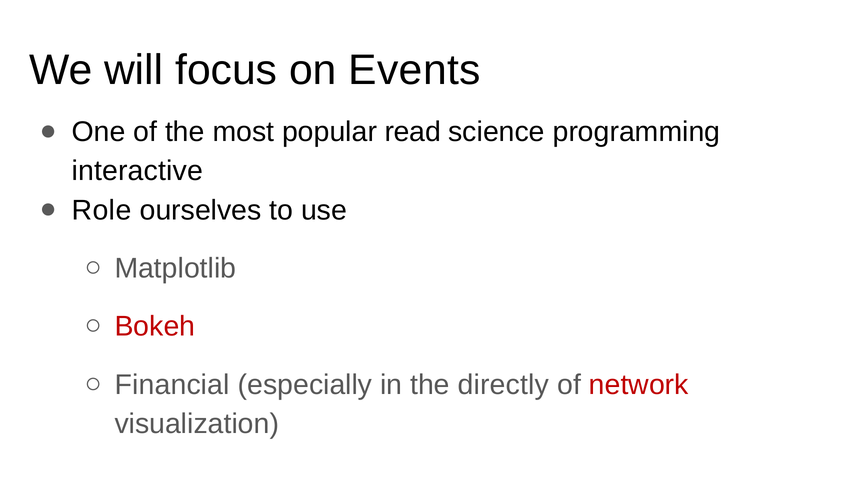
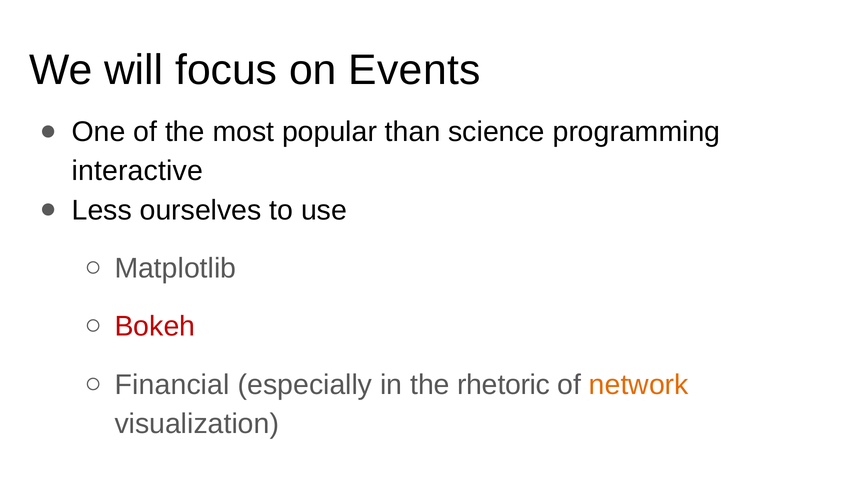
read: read -> than
Role: Role -> Less
directly: directly -> rhetoric
network colour: red -> orange
